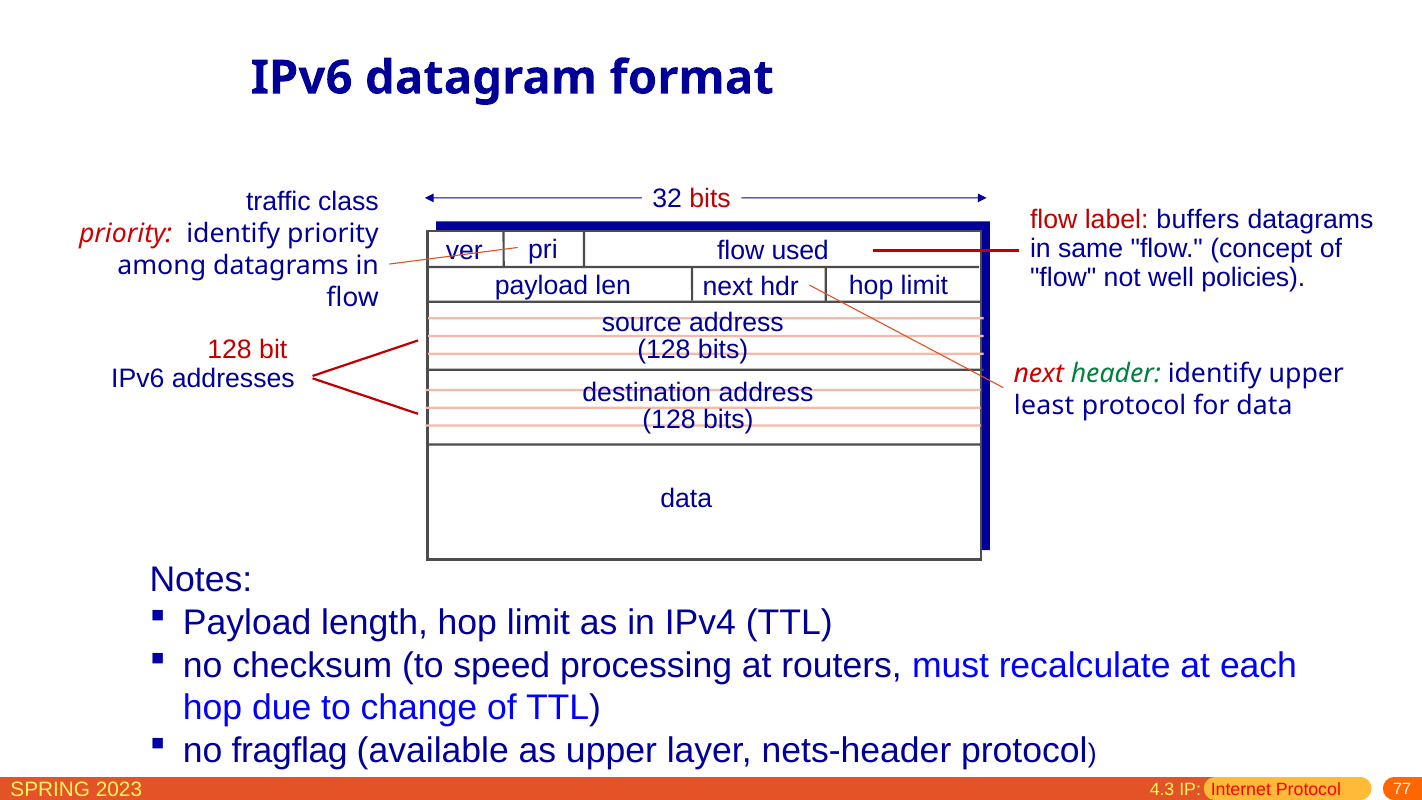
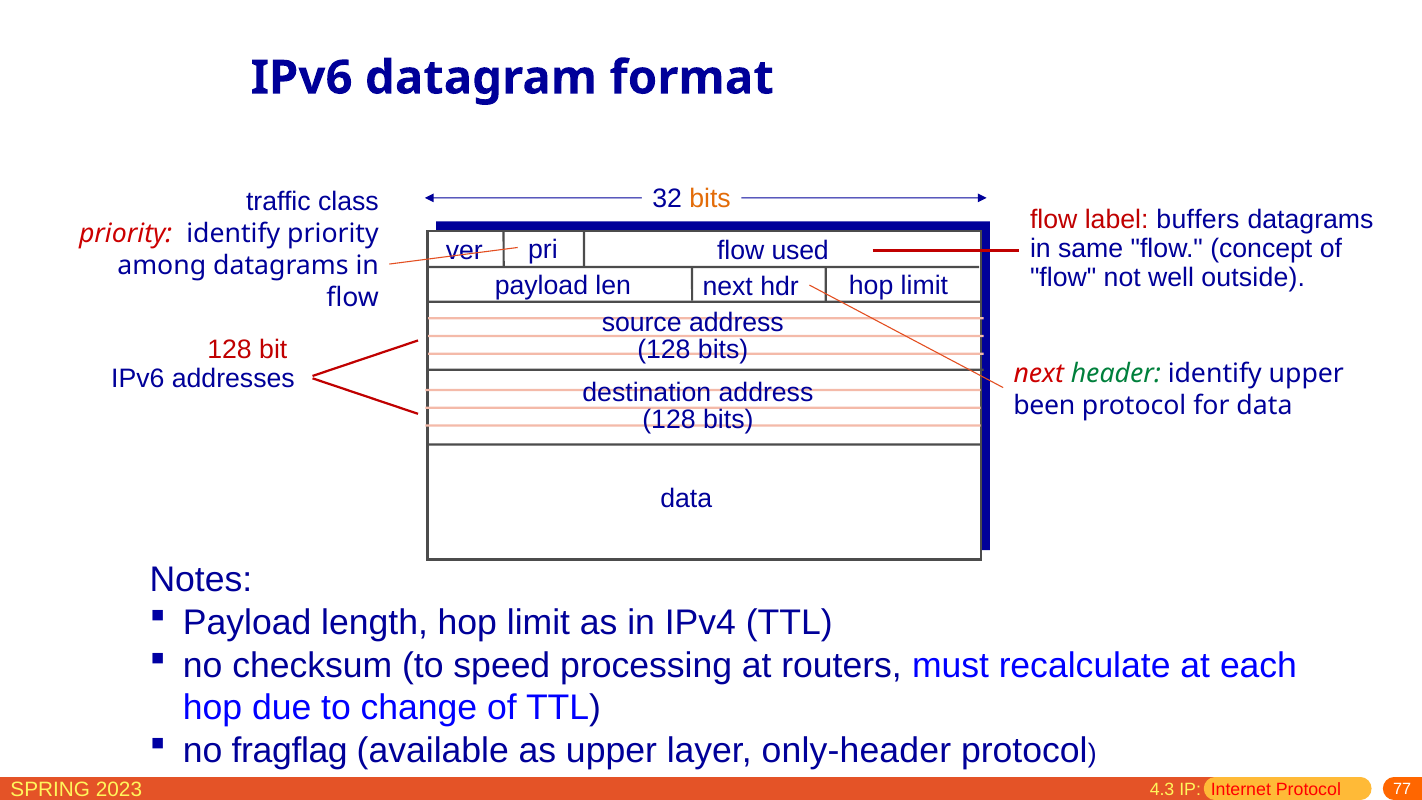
bits at (710, 199) colour: red -> orange
policies: policies -> outside
least: least -> been
nets-header: nets-header -> only-header
